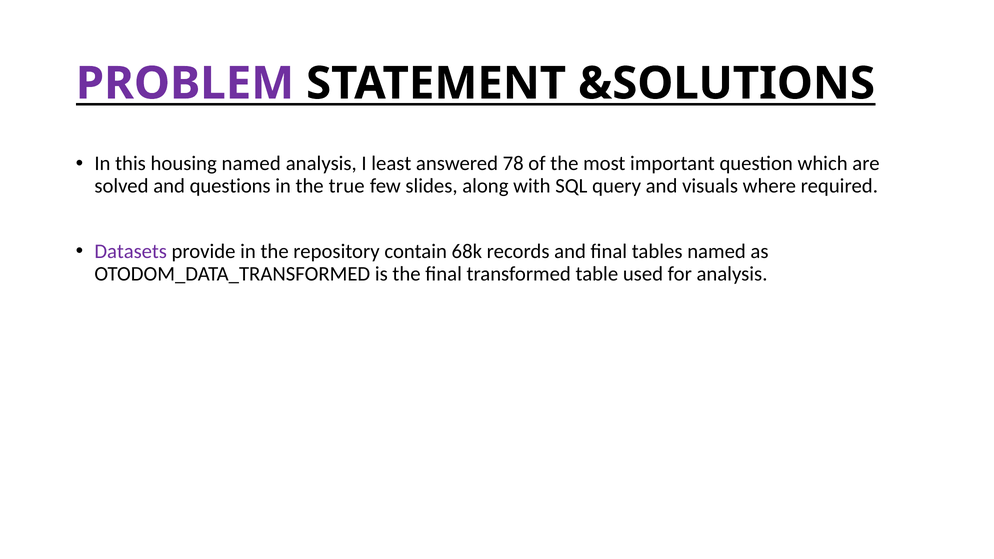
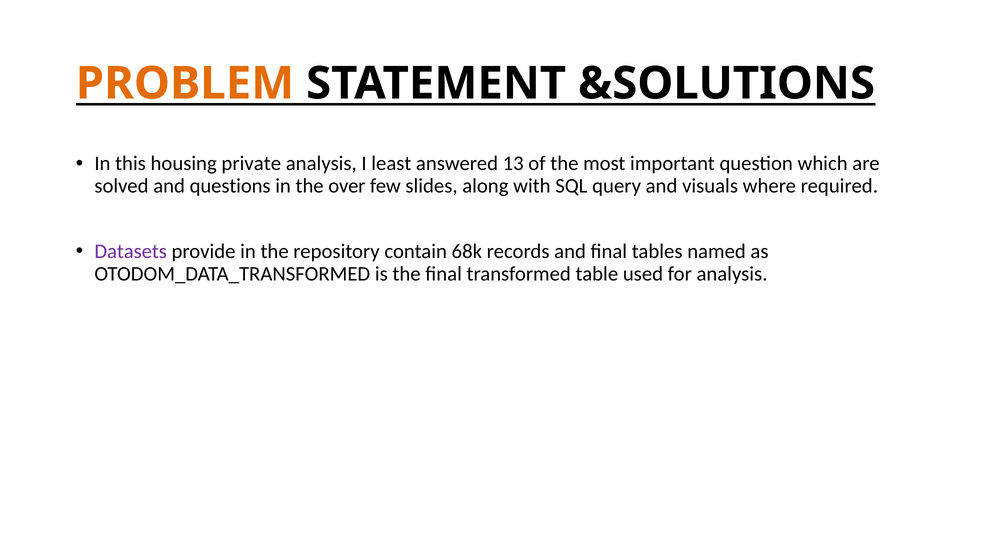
PROBLEM colour: purple -> orange
housing named: named -> private
78: 78 -> 13
true: true -> over
